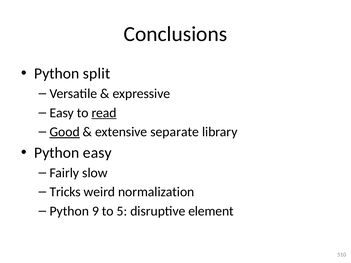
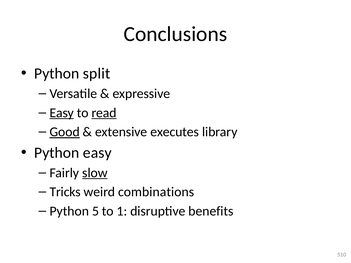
Easy at (62, 113) underline: none -> present
separate: separate -> executes
slow underline: none -> present
normalization: normalization -> combinations
9: 9 -> 5
5: 5 -> 1
element: element -> benefits
